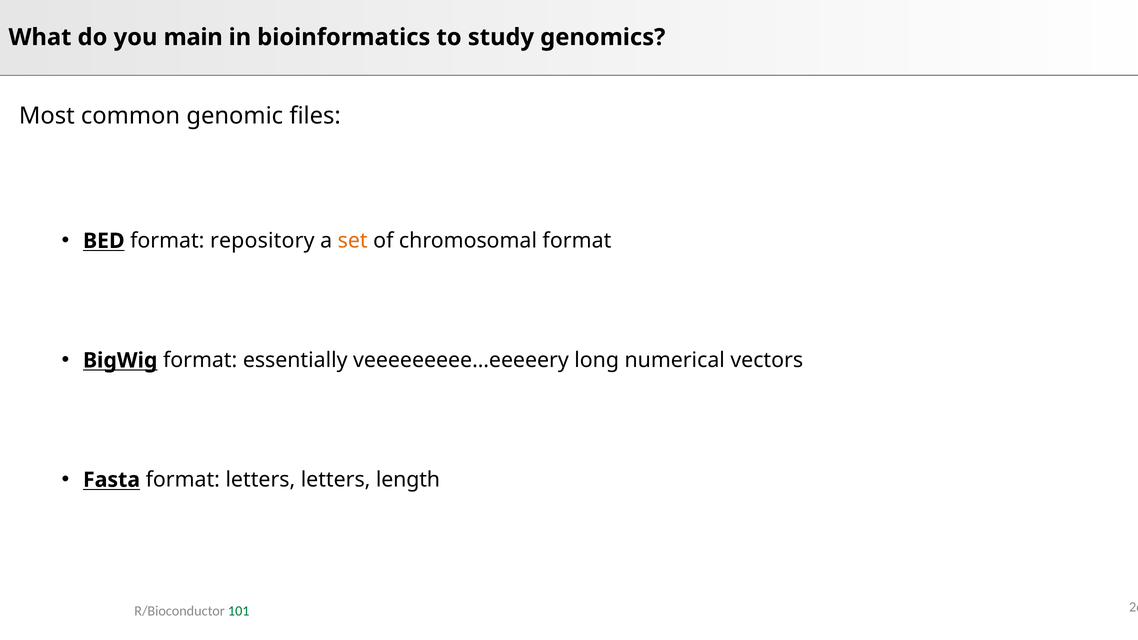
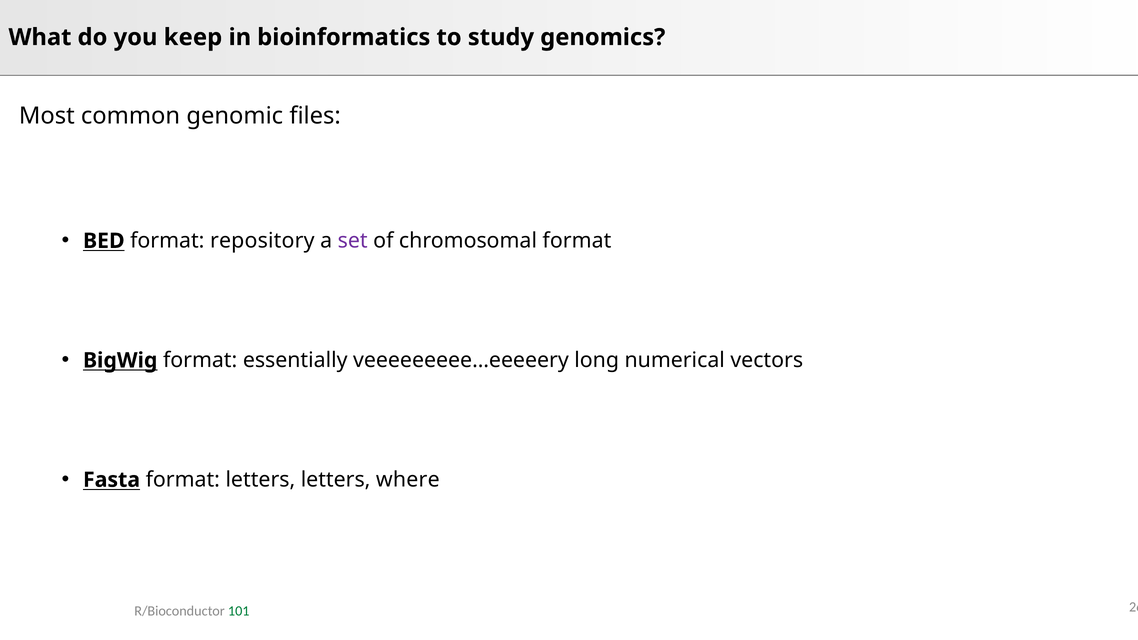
main: main -> keep
set colour: orange -> purple
length: length -> where
